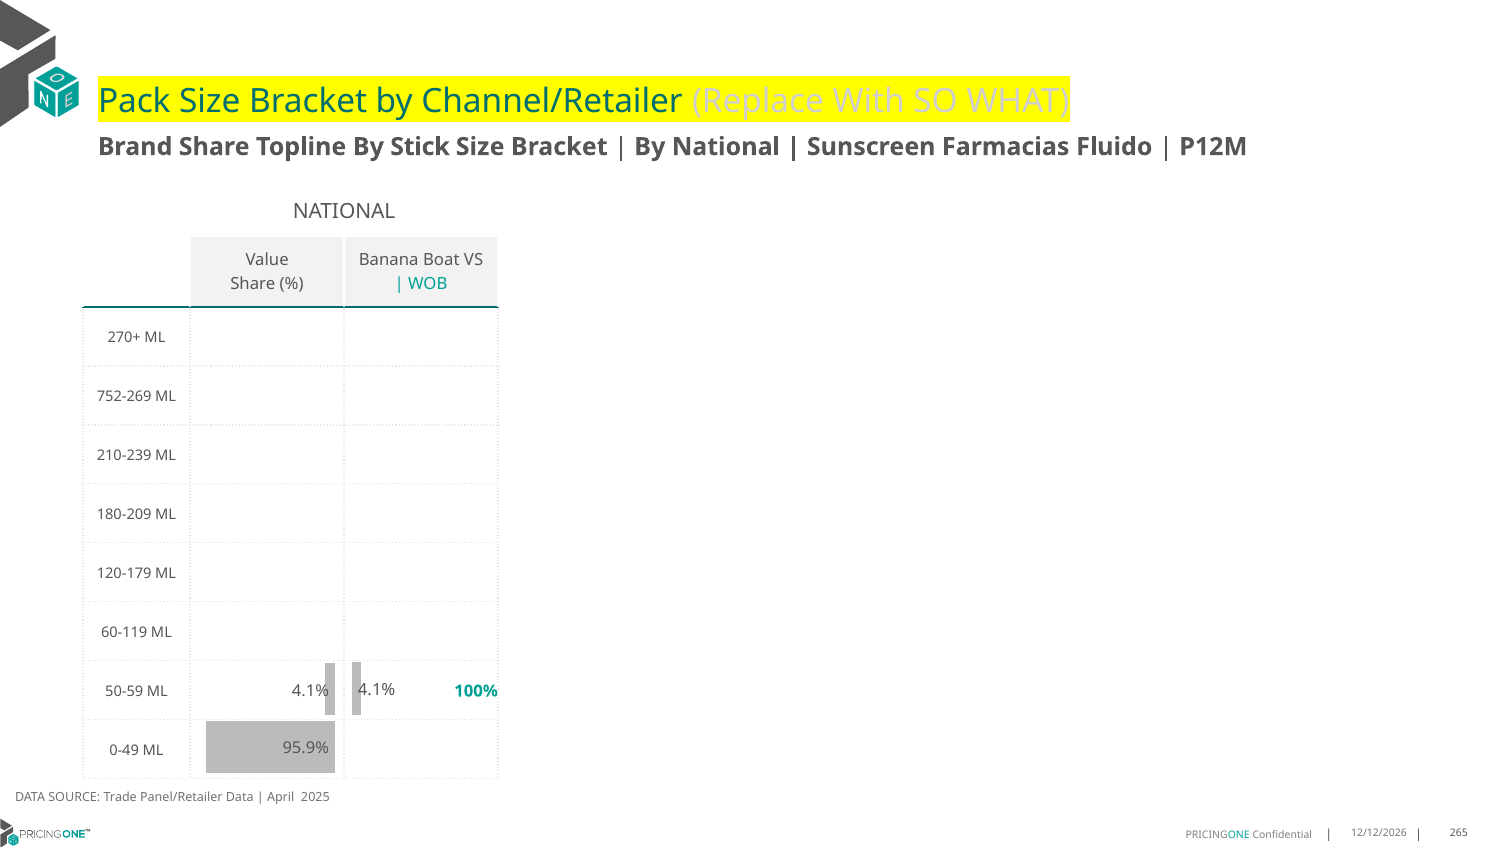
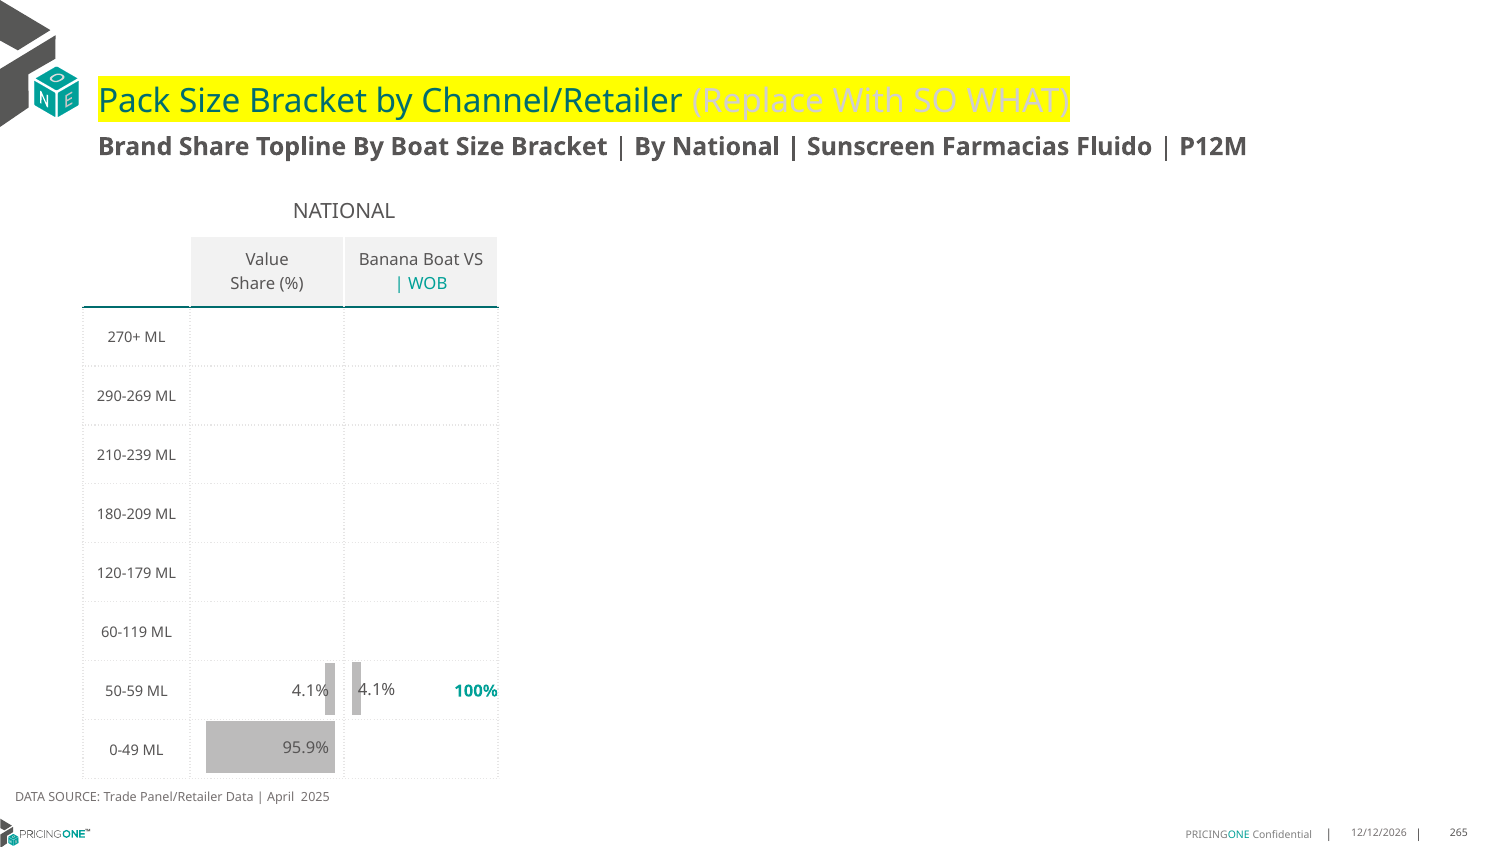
By Stick: Stick -> Boat
752-269: 752-269 -> 290-269
